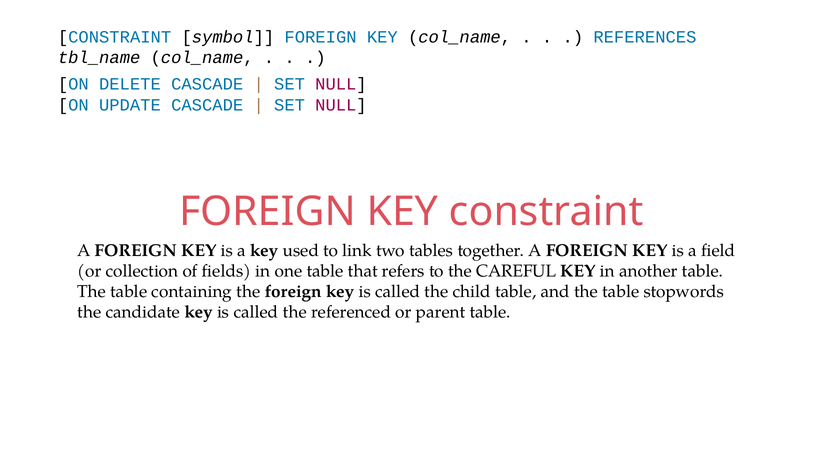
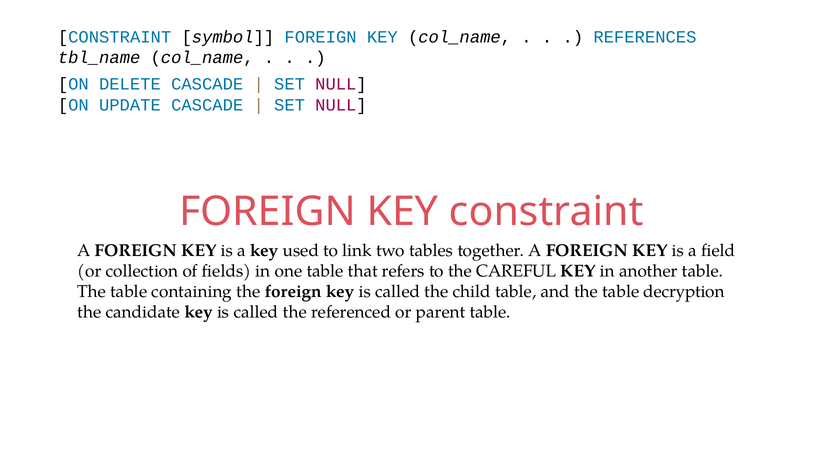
stopwords: stopwords -> decryption
